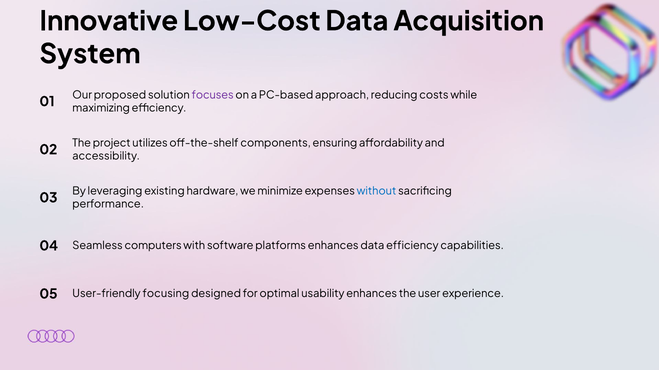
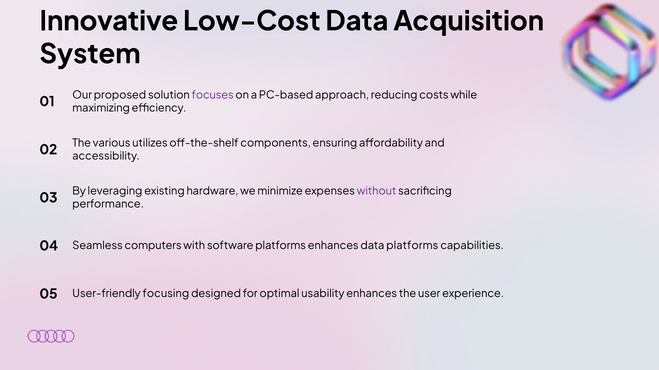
project: project -> various
without colour: blue -> purple
data efficiency: efficiency -> platforms
